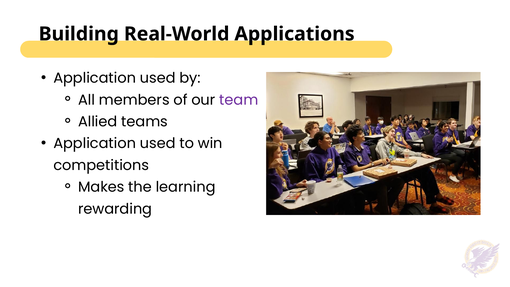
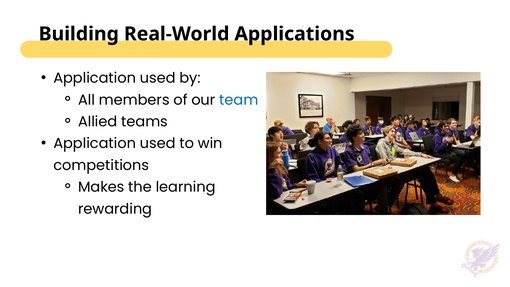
team colour: purple -> blue
